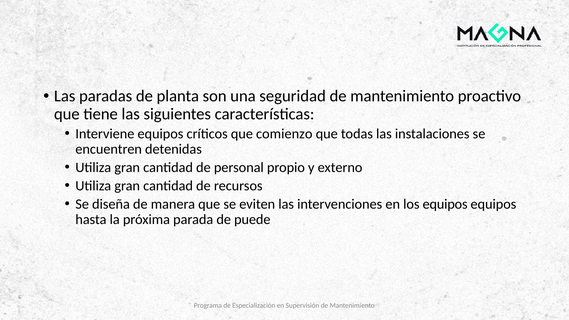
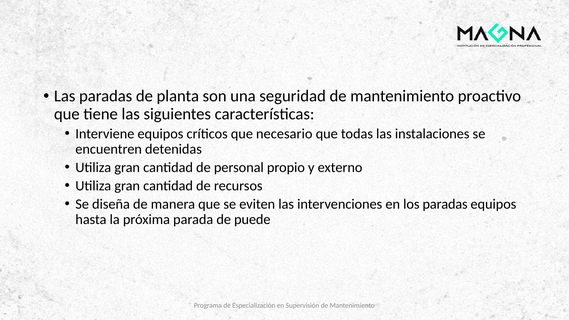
comienzo: comienzo -> necesario
los equipos: equipos -> paradas
